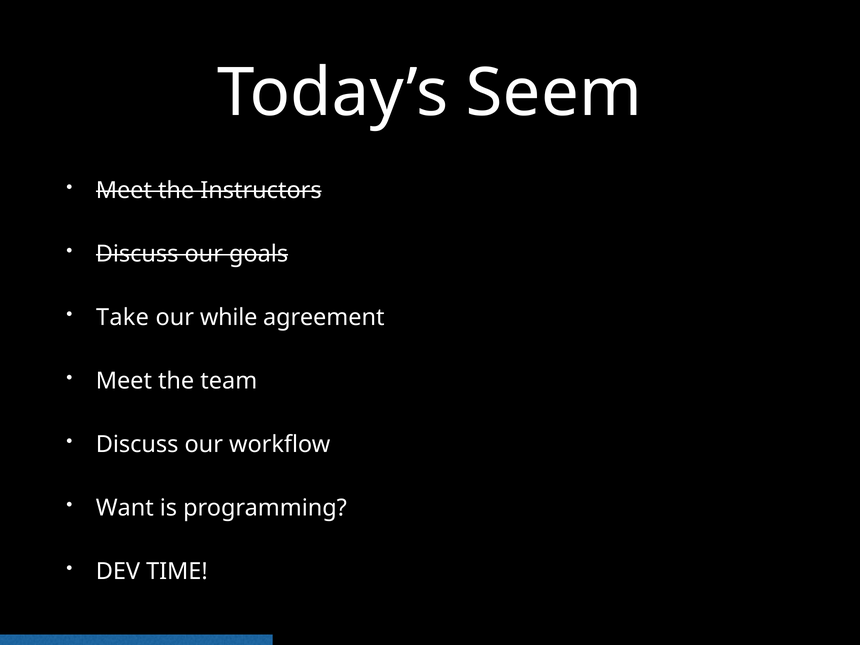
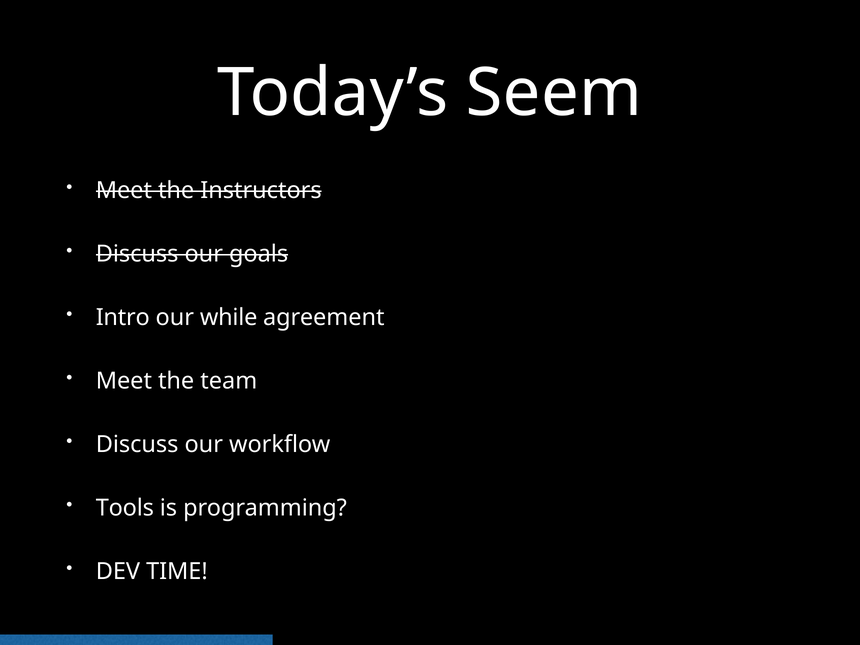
Take: Take -> Intro
Want: Want -> Tools
